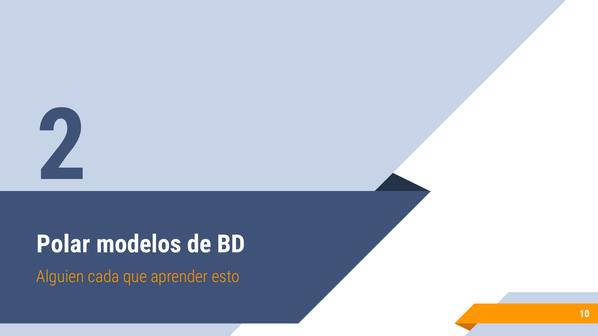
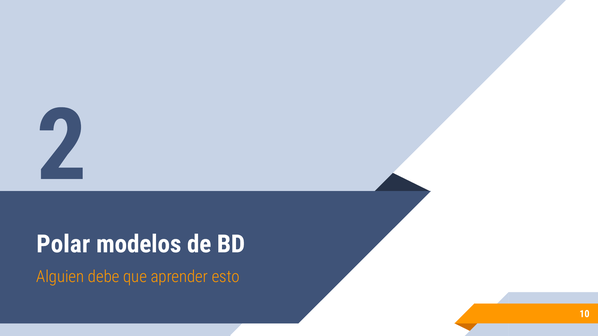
cada: cada -> debe
